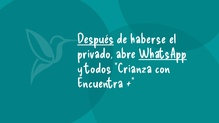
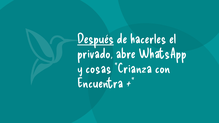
haberse: haberse -> hacerles
WhatsApp underline: present -> none
todos: todos -> cosas
